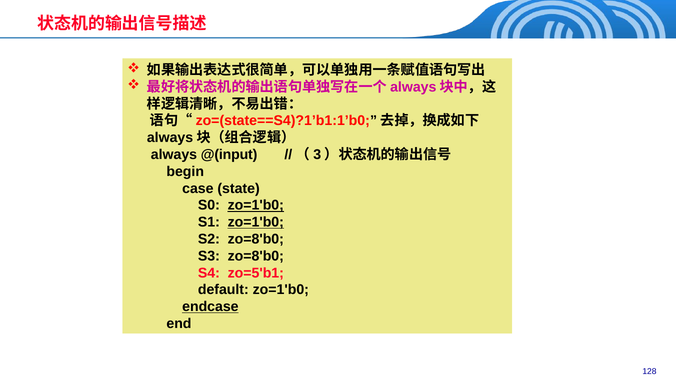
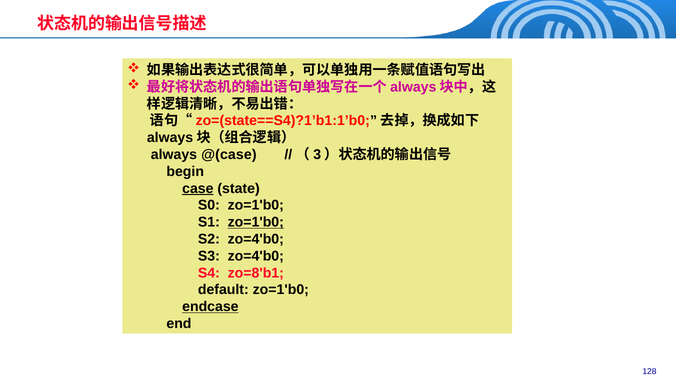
@(input: @(input -> @(case
case underline: none -> present
zo=1'b0 at (256, 205) underline: present -> none
S2 zo=8'b0: zo=8'b0 -> zo=4'b0
S3 zo=8'b0: zo=8'b0 -> zo=4'b0
zo=5'b1: zo=5'b1 -> zo=8'b1
